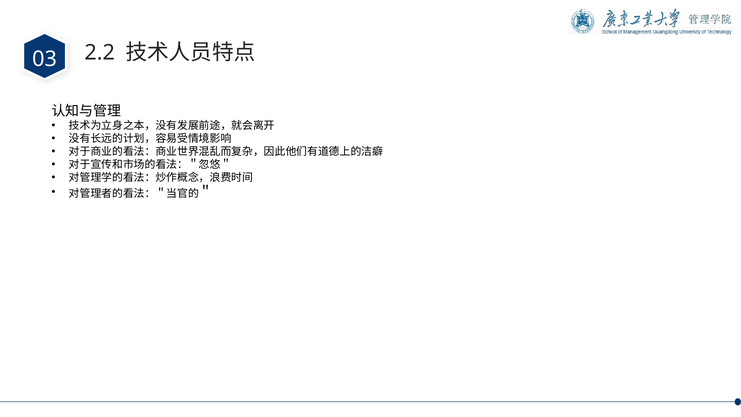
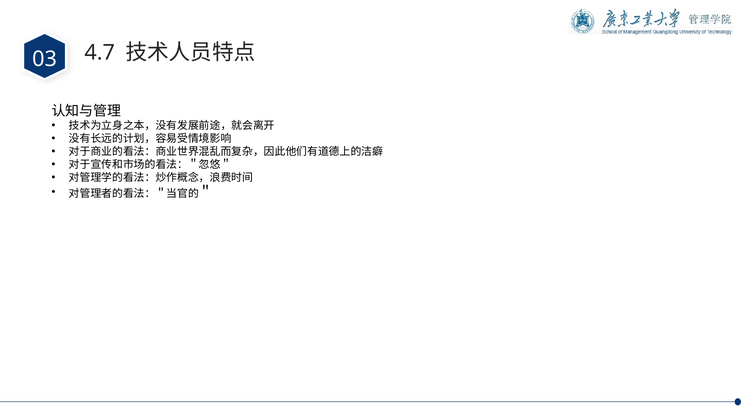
2.2: 2.2 -> 4.7
